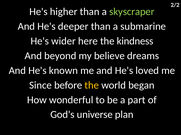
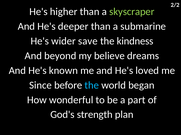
here: here -> save
the at (92, 86) colour: yellow -> light blue
universe: universe -> strength
